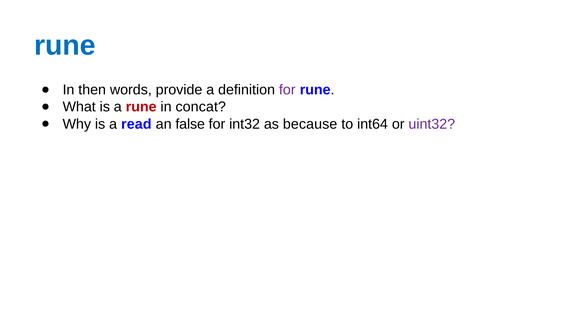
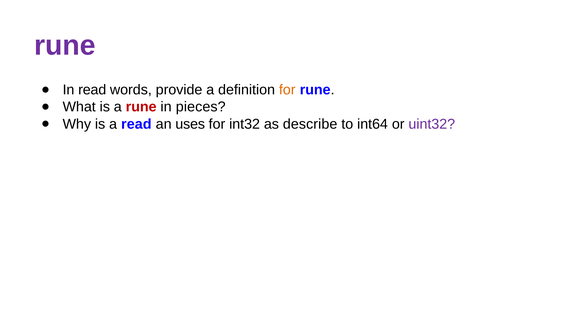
rune at (65, 45) colour: blue -> purple
In then: then -> read
for at (287, 90) colour: purple -> orange
concat: concat -> pieces
false: false -> uses
because: because -> describe
